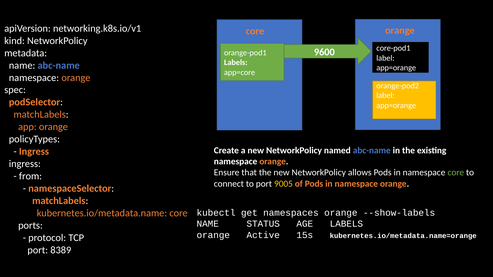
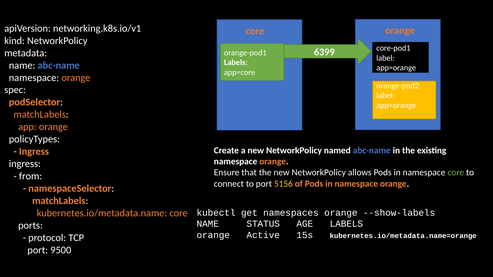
9600: 9600 -> 6399
9005: 9005 -> 5156
8389: 8389 -> 9500
